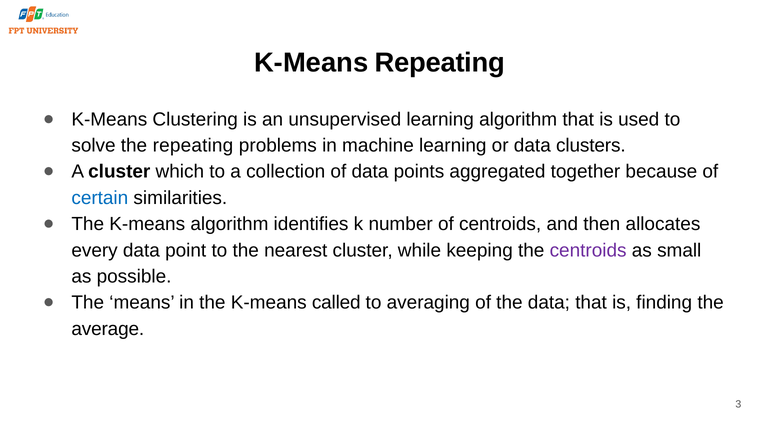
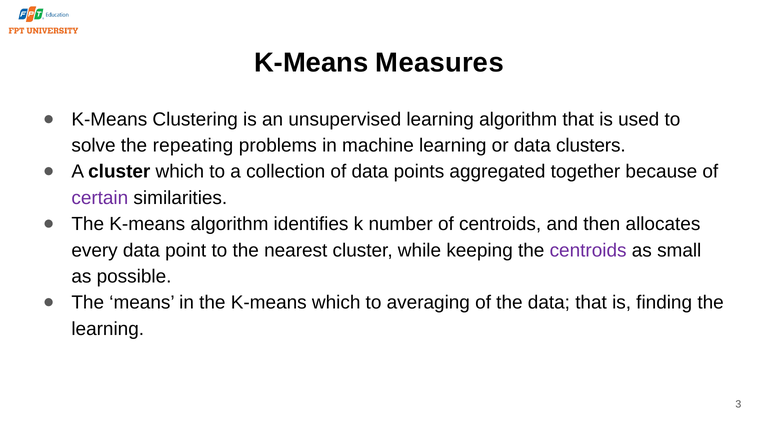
K-Means Repeating: Repeating -> Measures
certain colour: blue -> purple
K-means called: called -> which
average at (108, 329): average -> learning
